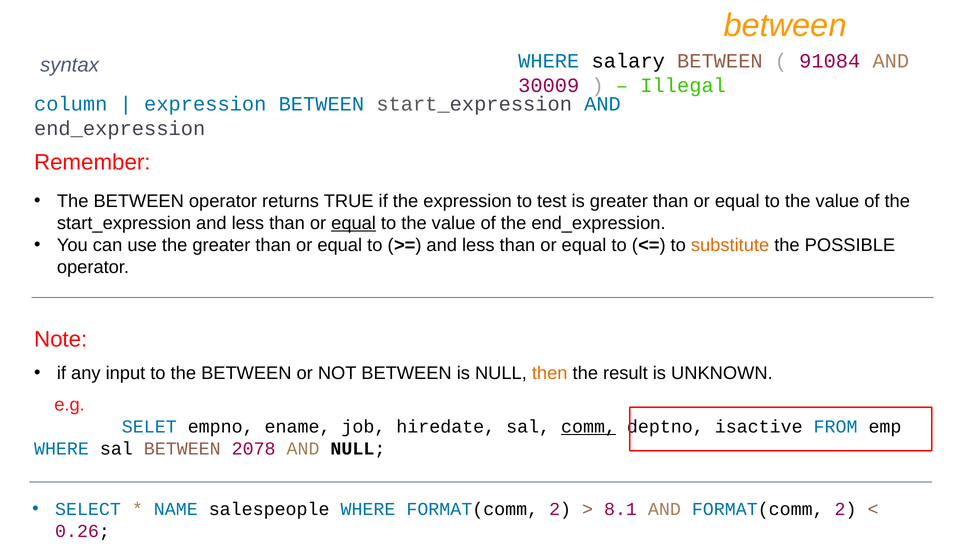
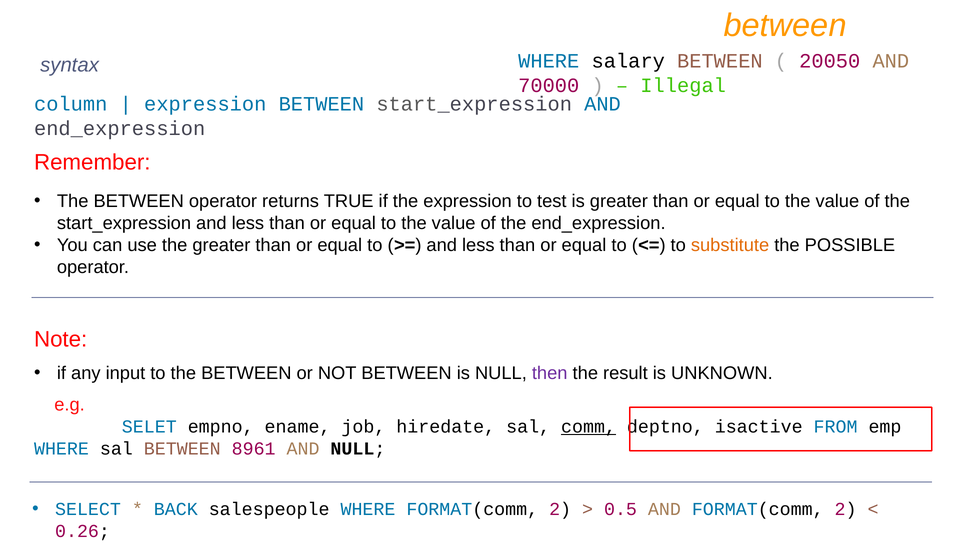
91084: 91084 -> 20050
30009: 30009 -> 70000
equal at (354, 223) underline: present -> none
then colour: orange -> purple
2078: 2078 -> 8961
NAME: NAME -> BACK
8.1: 8.1 -> 0.5
